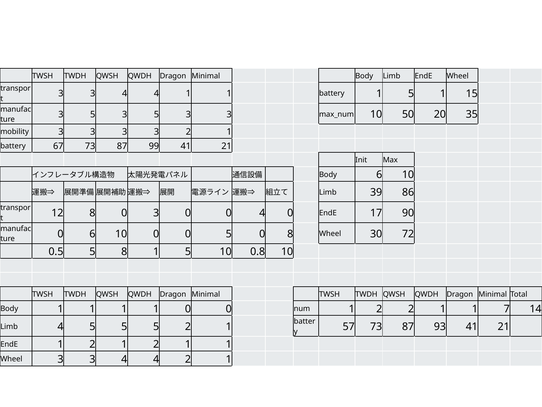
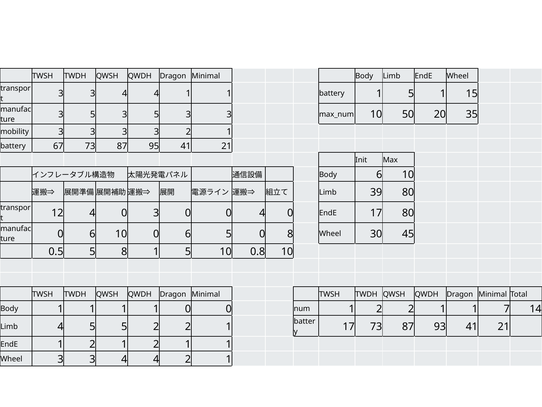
99: 99 -> 95
39 86: 86 -> 80
12 8: 8 -> 4
17 90: 90 -> 80
10 0 0: 0 -> 6
72: 72 -> 45
5 5 5: 5 -> 2
57 at (349, 326): 57 -> 17
